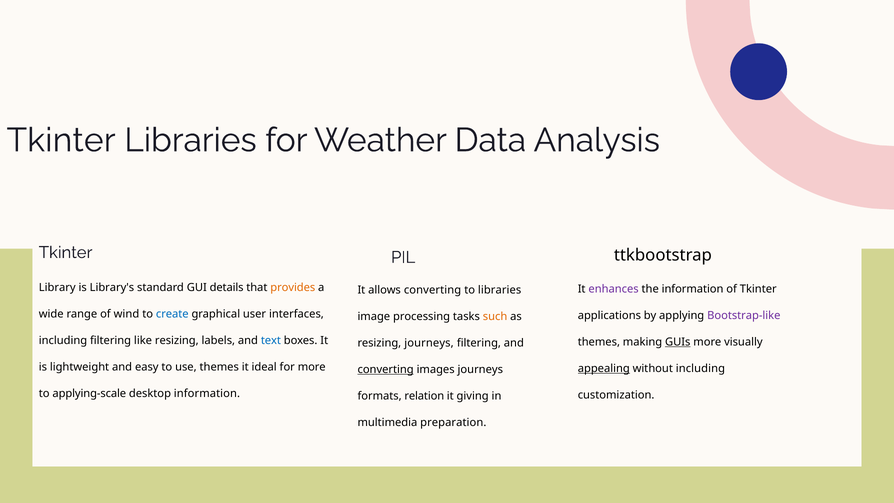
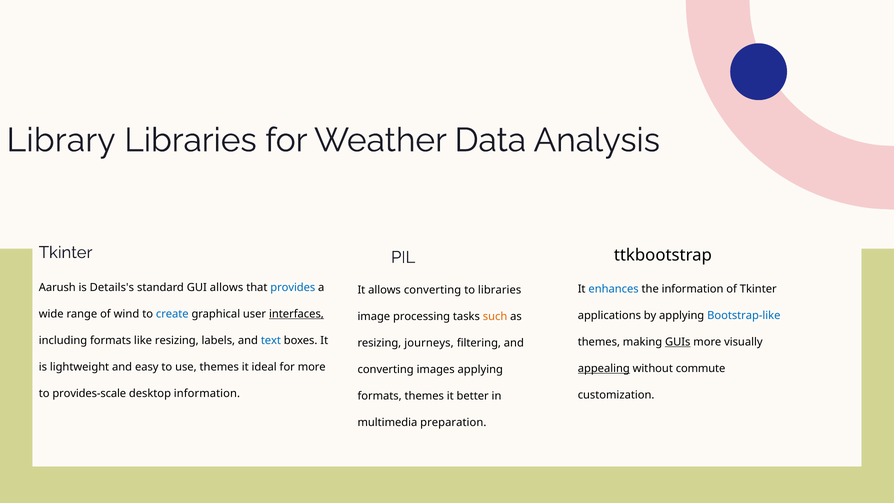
Tkinter at (61, 140): Tkinter -> Library
Library: Library -> Aarush
Library's: Library's -> Details's
GUI details: details -> allows
provides colour: orange -> blue
enhances colour: purple -> blue
interfaces underline: none -> present
Bootstrap-like colour: purple -> blue
including filtering: filtering -> formats
without including: including -> commute
converting at (386, 369) underline: present -> none
images journeys: journeys -> applying
applying-scale: applying-scale -> provides-scale
formats relation: relation -> themes
giving: giving -> better
